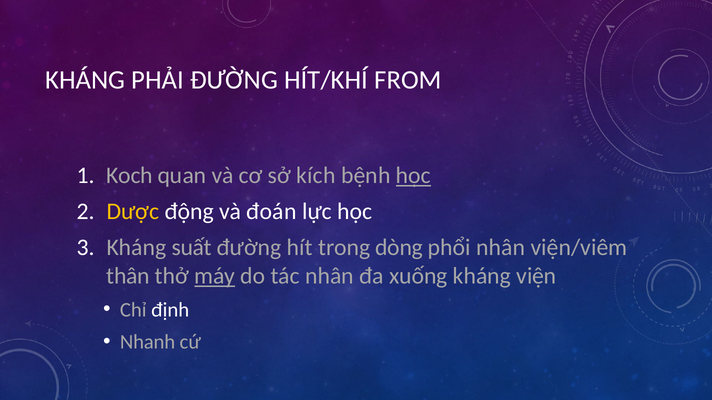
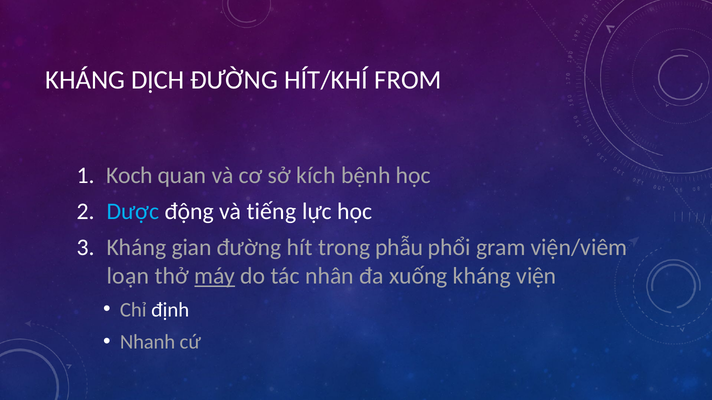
PHẢI: PHẢI -> DỊCH
học at (413, 176) underline: present -> none
Dược colour: yellow -> light blue
đoán: đoán -> tiếng
suất: suất -> gian
dòng: dòng -> phẫu
phổi nhân: nhân -> gram
thân: thân -> loạn
